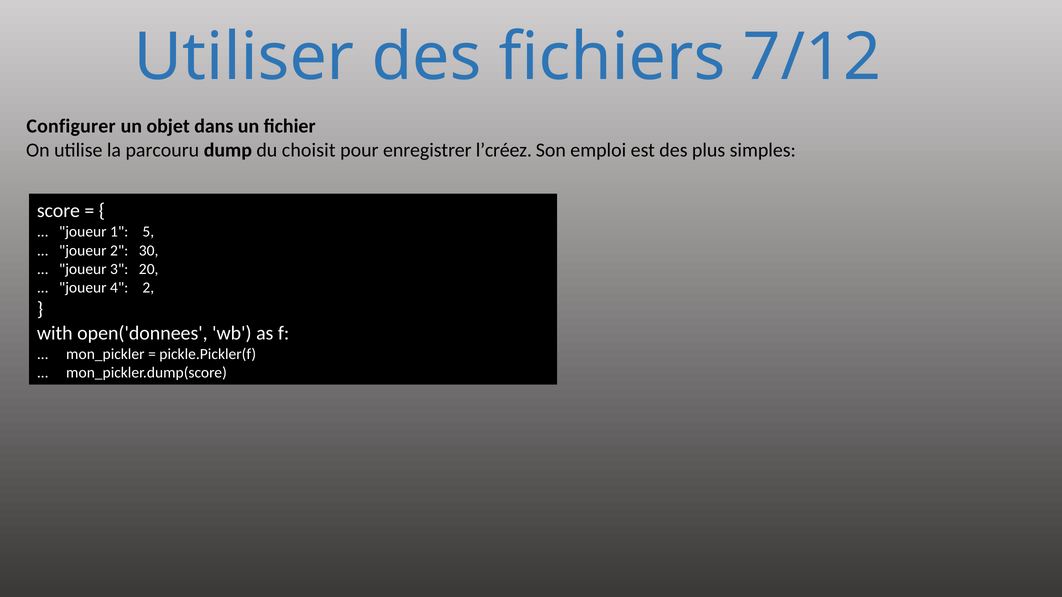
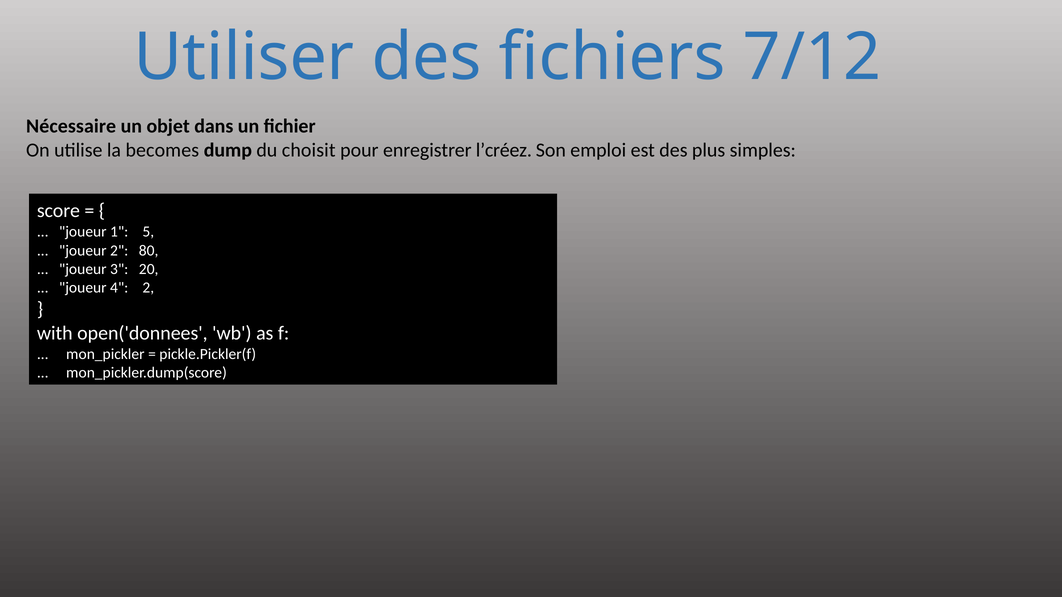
Configurer: Configurer -> Nécessaire
parcouru: parcouru -> becomes
30: 30 -> 80
